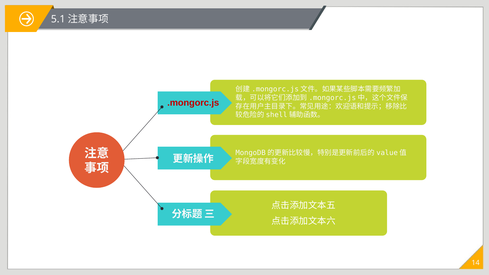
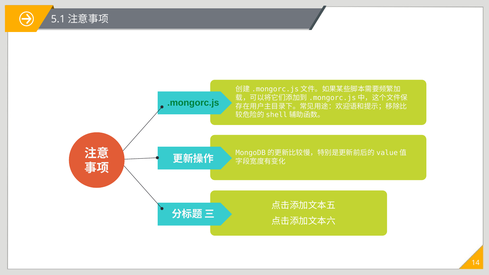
.mongorc.js colour: red -> green
